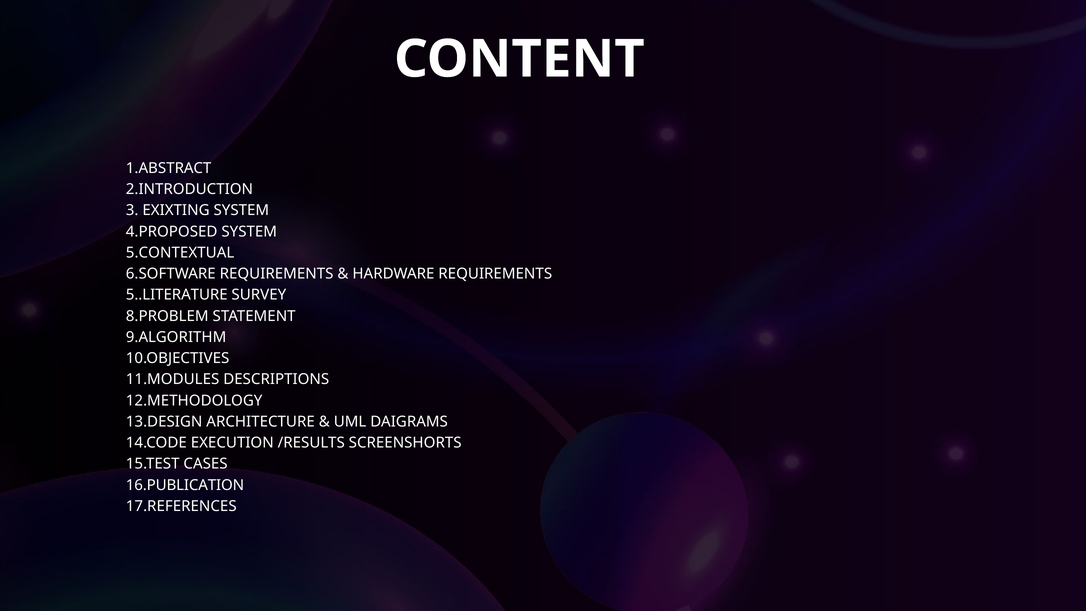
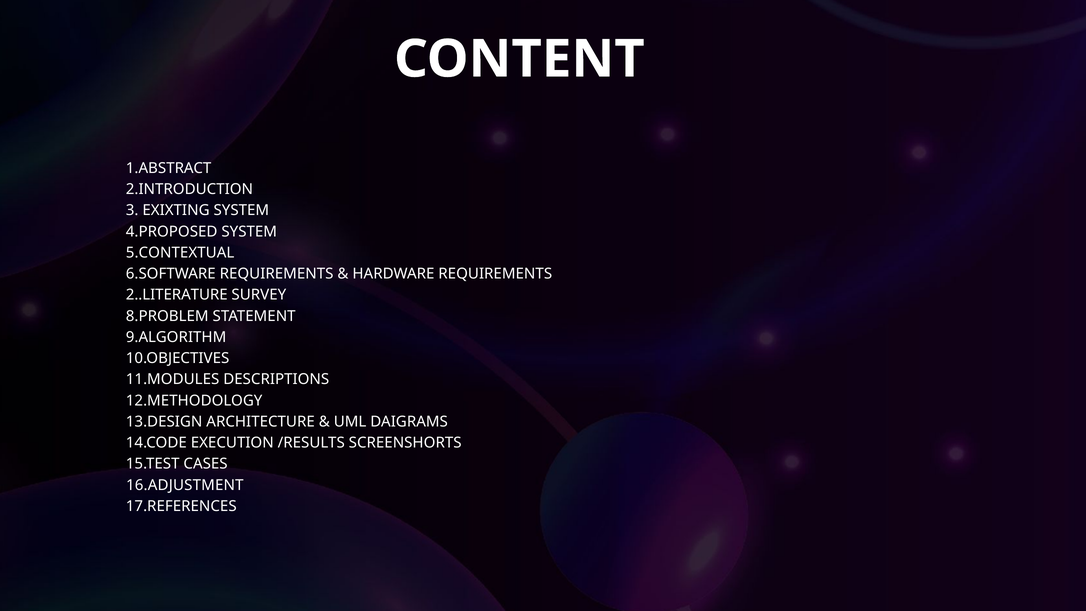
5..LITERATURE: 5..LITERATURE -> 2..LITERATURE
16.PUBLICATION: 16.PUBLICATION -> 16.ADJUSTMENT
